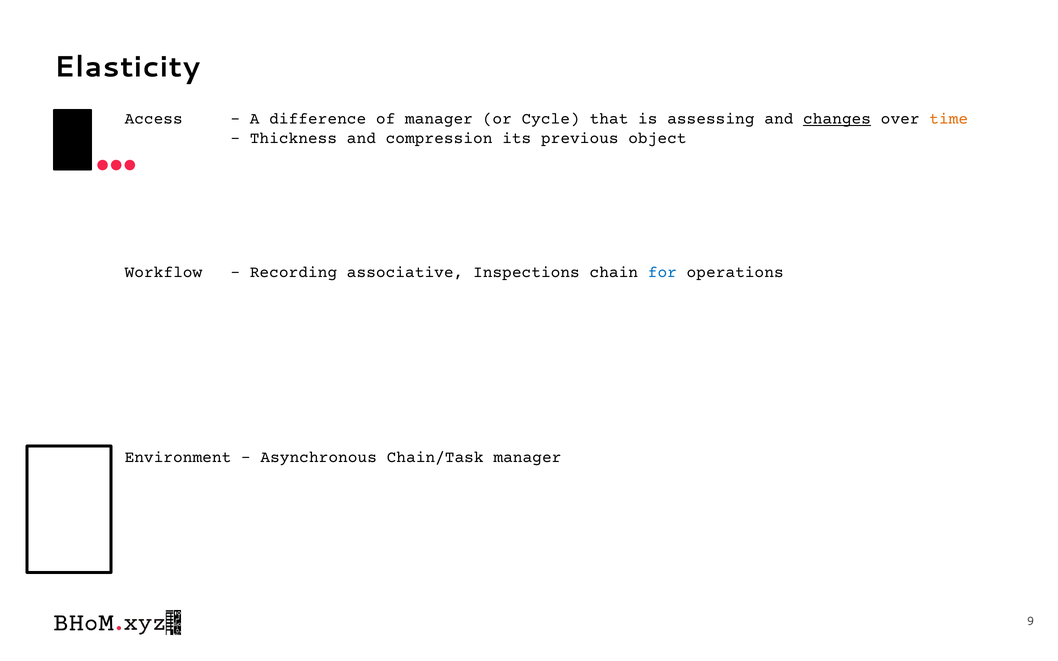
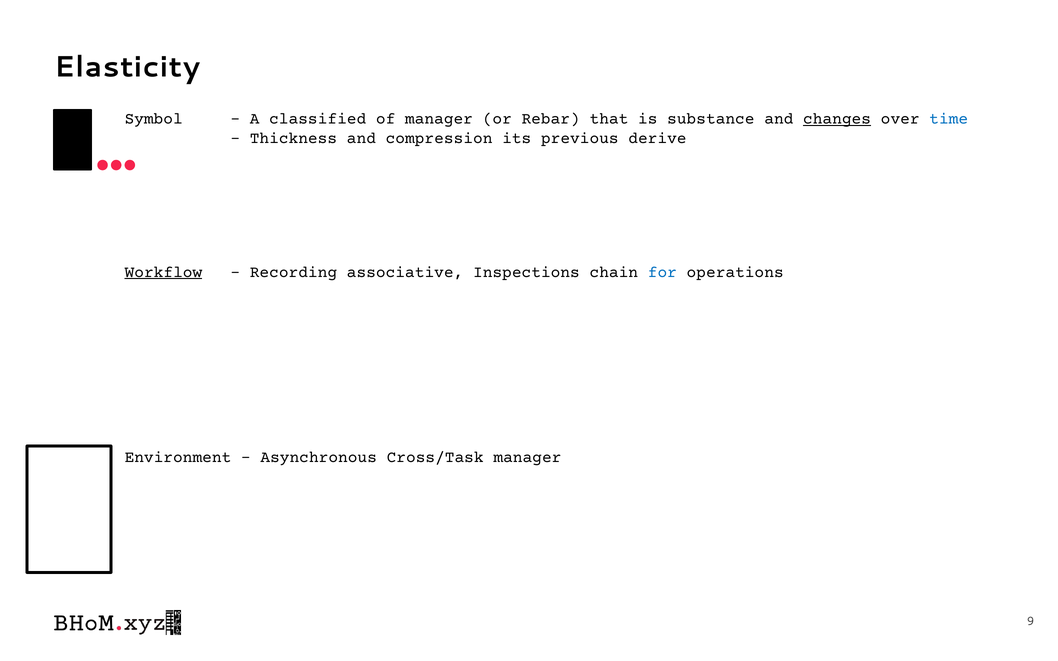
Access: Access -> Symbol
difference: difference -> classified
Cycle: Cycle -> Rebar
assessing: assessing -> substance
time colour: orange -> blue
object: object -> derive
Workflow underline: none -> present
Chain/Task: Chain/Task -> Cross/Task
